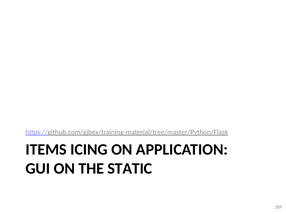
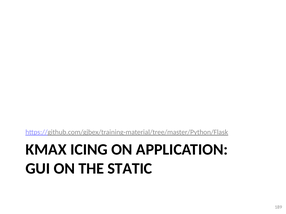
ITEMS: ITEMS -> KMAX
